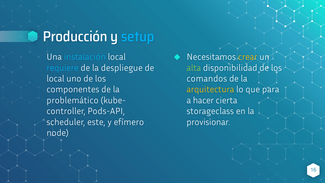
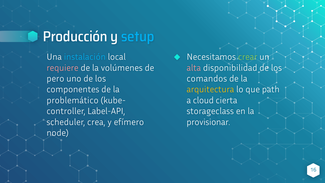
crear colour: yellow -> light green
requiere colour: light blue -> pink
despliegue: despliegue -> volúmenes
alta colour: light green -> pink
local at (55, 79): local -> pero
para: para -> path
hacer: hacer -> cloud
Pods-API: Pods-API -> Label-API
este: este -> crea
